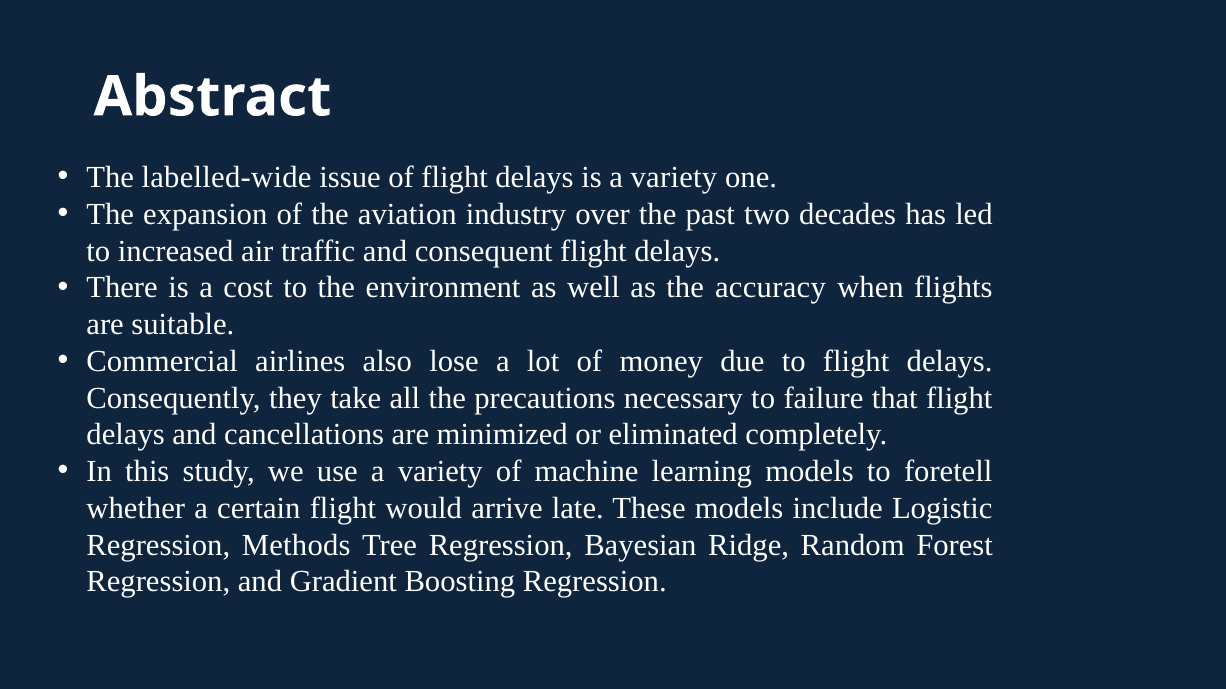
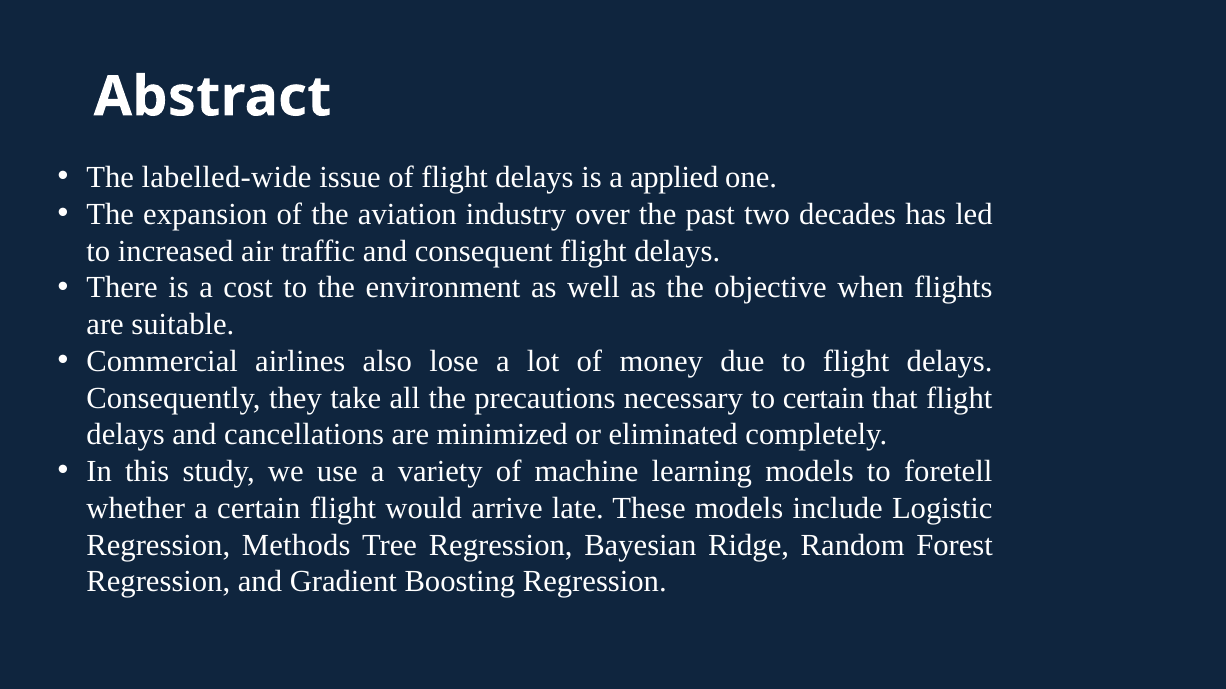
is a variety: variety -> applied
accuracy: accuracy -> objective
to failure: failure -> certain
